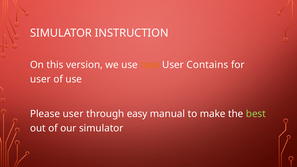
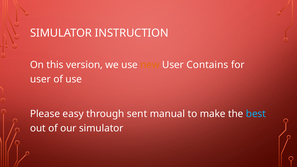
Please user: user -> easy
easy: easy -> sent
best colour: light green -> light blue
